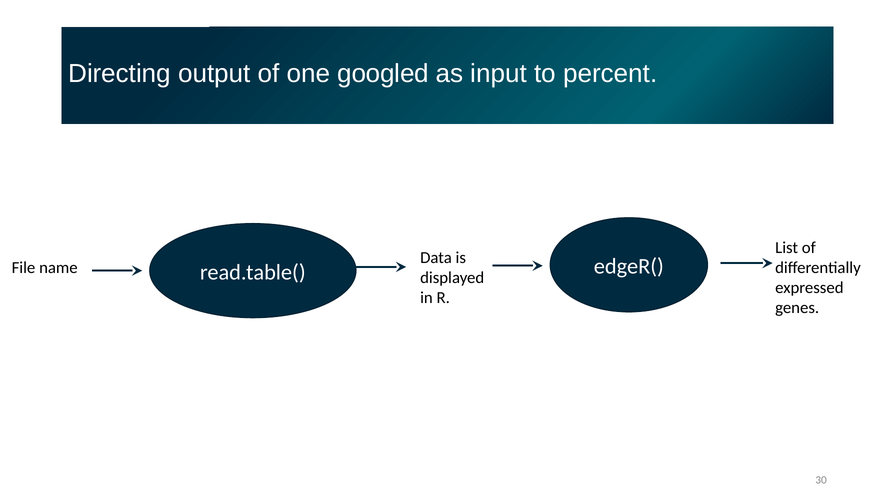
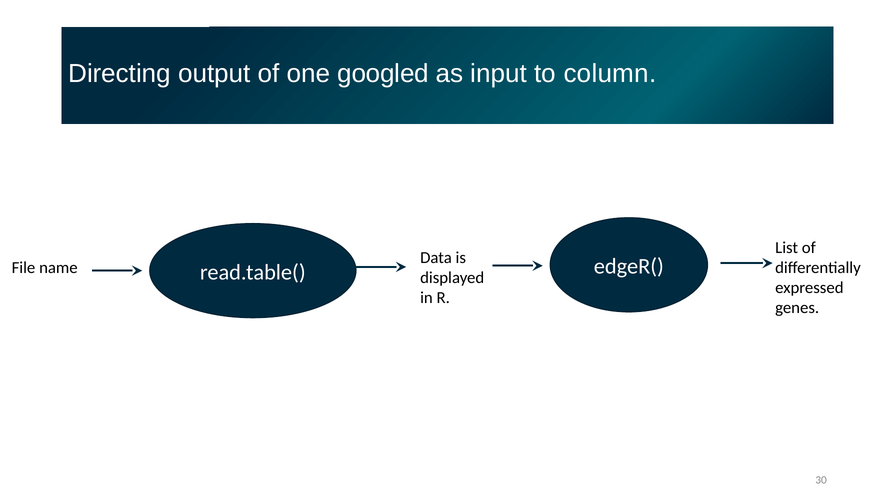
percent: percent -> column
